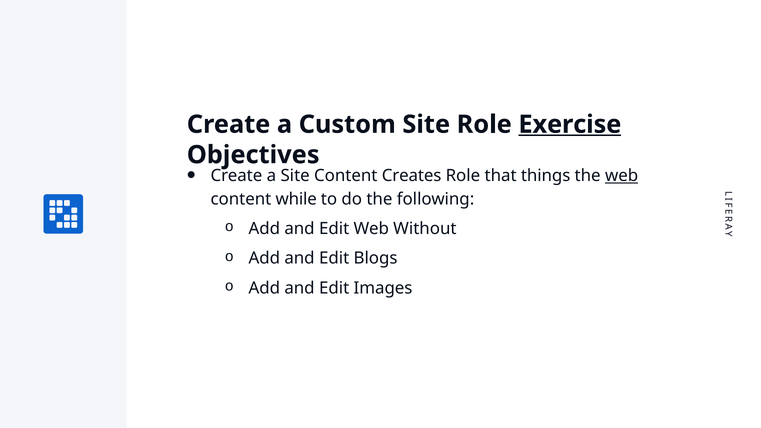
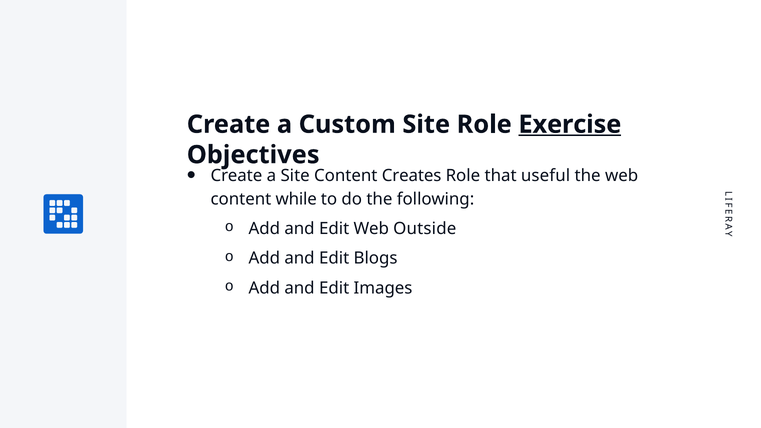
things: things -> useful
web at (622, 176) underline: present -> none
Without: Without -> Outside
